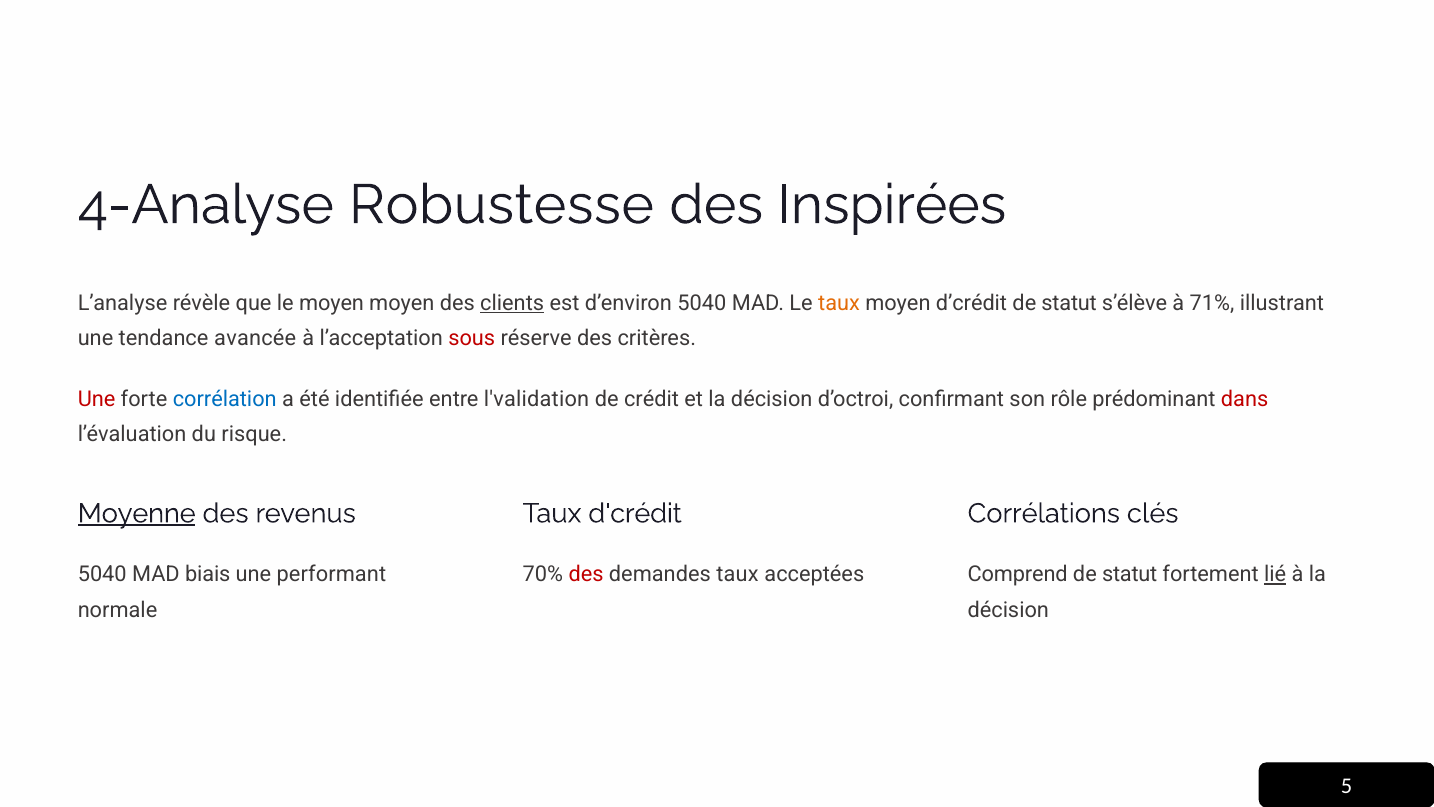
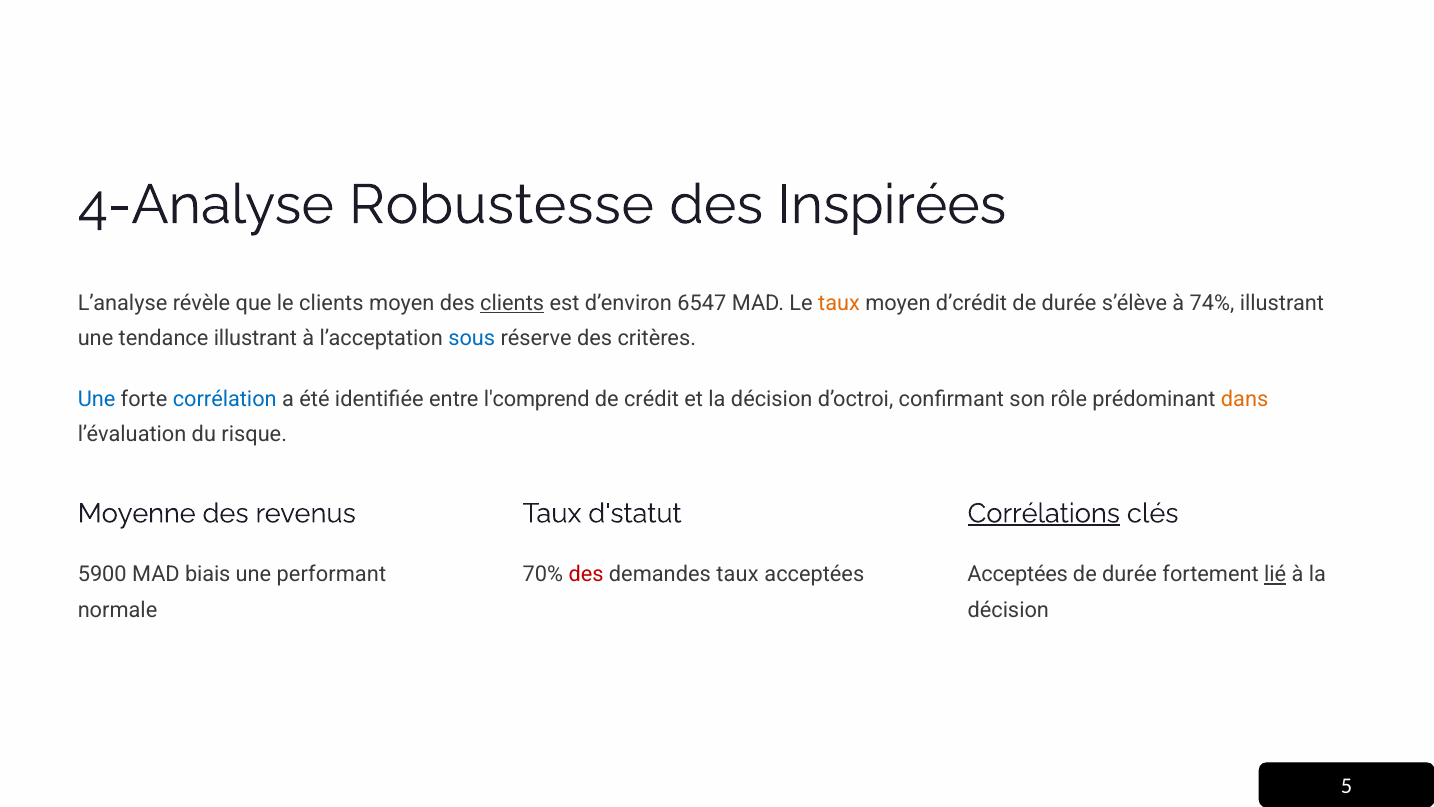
le moyen: moyen -> clients
d’environ 5040: 5040 -> 6547
statut at (1069, 303): statut -> durée
71%: 71% -> 74%
tendance avancée: avancée -> illustrant
sous colour: red -> blue
Une at (97, 399) colour: red -> blue
l'validation: l'validation -> l'comprend
dans colour: red -> orange
Moyenne underline: present -> none
d'crédit: d'crédit -> d'statut
Corrélations underline: none -> present
5040 at (102, 574): 5040 -> 5900
Comprend at (1018, 574): Comprend -> Acceptées
statut at (1130, 574): statut -> durée
